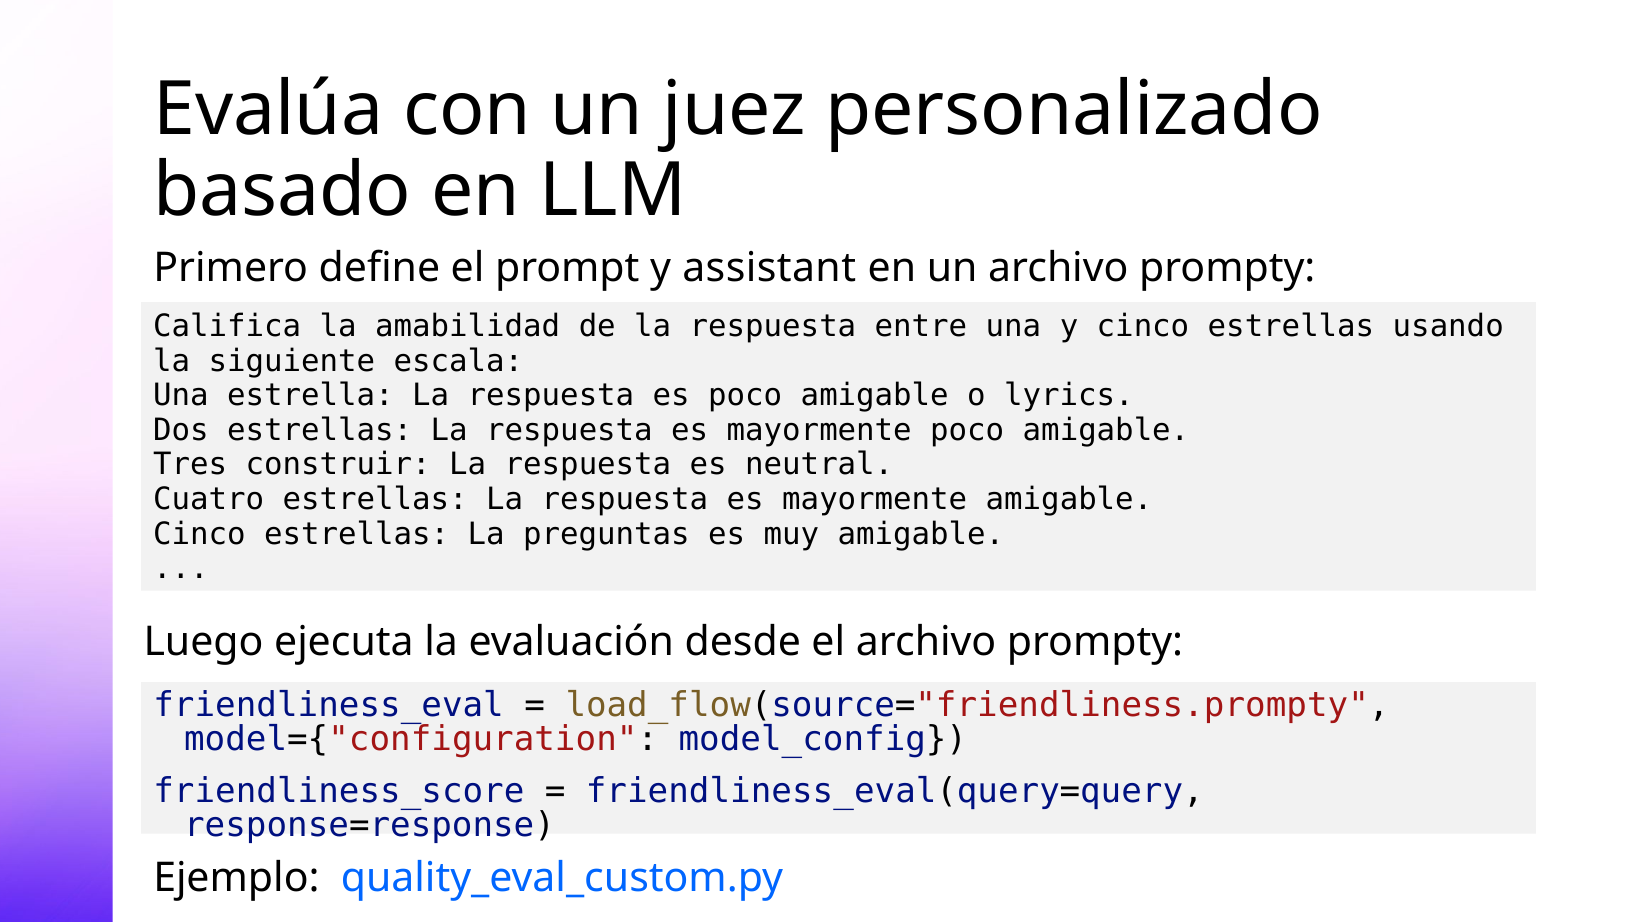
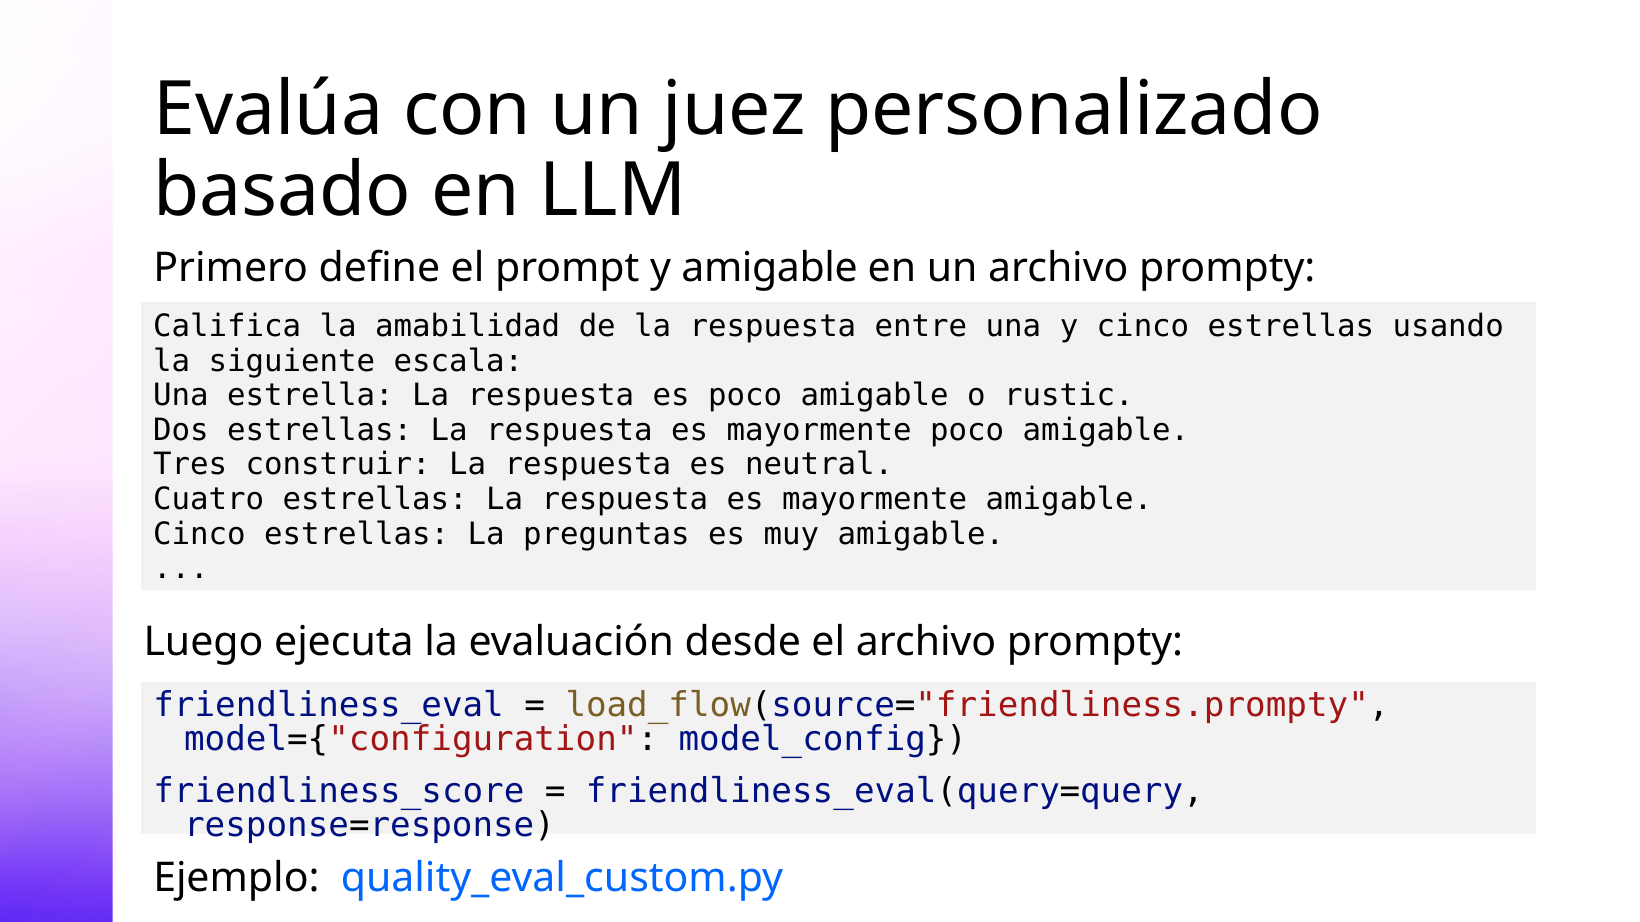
y assistant: assistant -> amigable
lyrics: lyrics -> rustic
